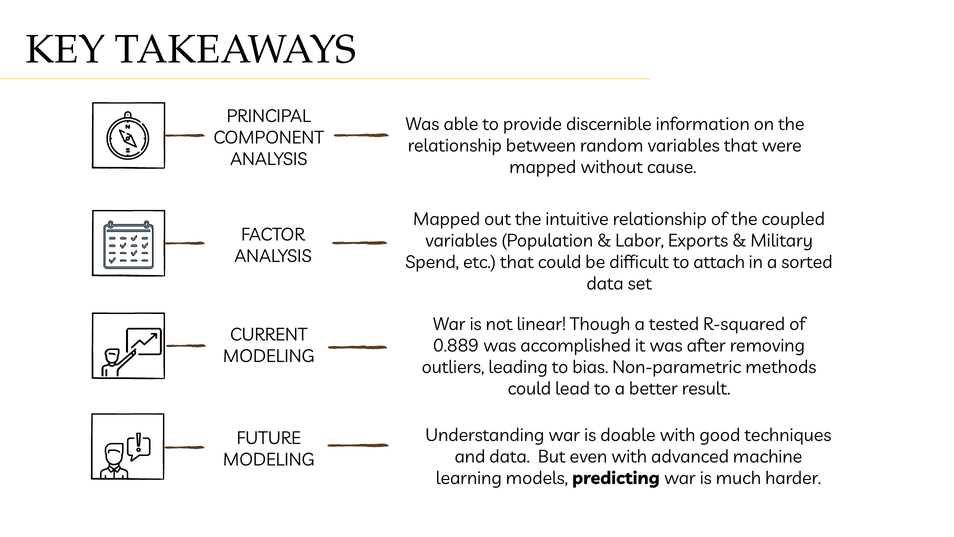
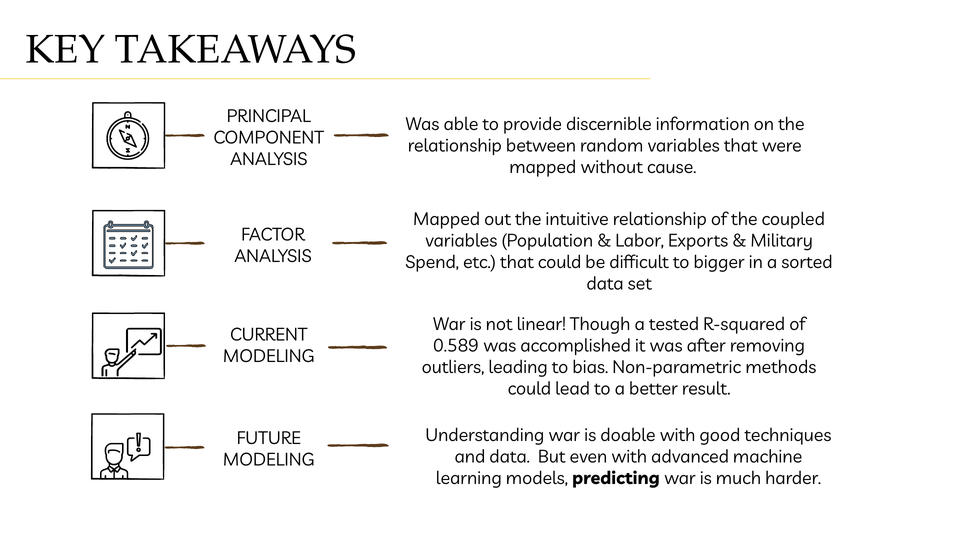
attach: attach -> bigger
0.889: 0.889 -> 0.589
